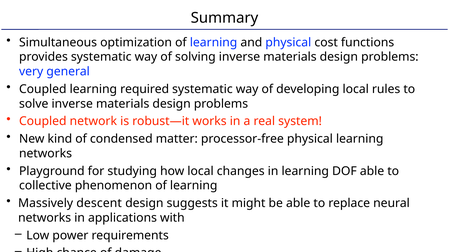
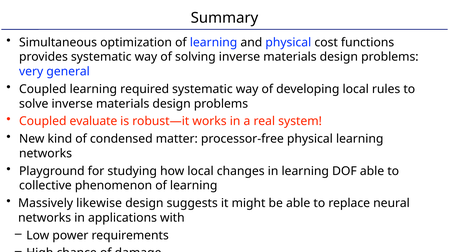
network: network -> evaluate
descent: descent -> likewise
